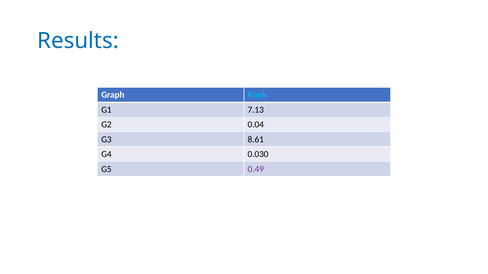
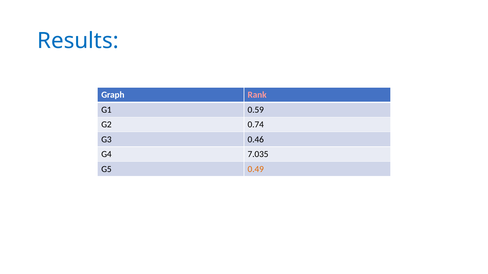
Rank colour: light blue -> pink
7.13: 7.13 -> 0.59
0.04: 0.04 -> 0.74
8.61: 8.61 -> 0.46
0.030: 0.030 -> 7.035
0.49 colour: purple -> orange
